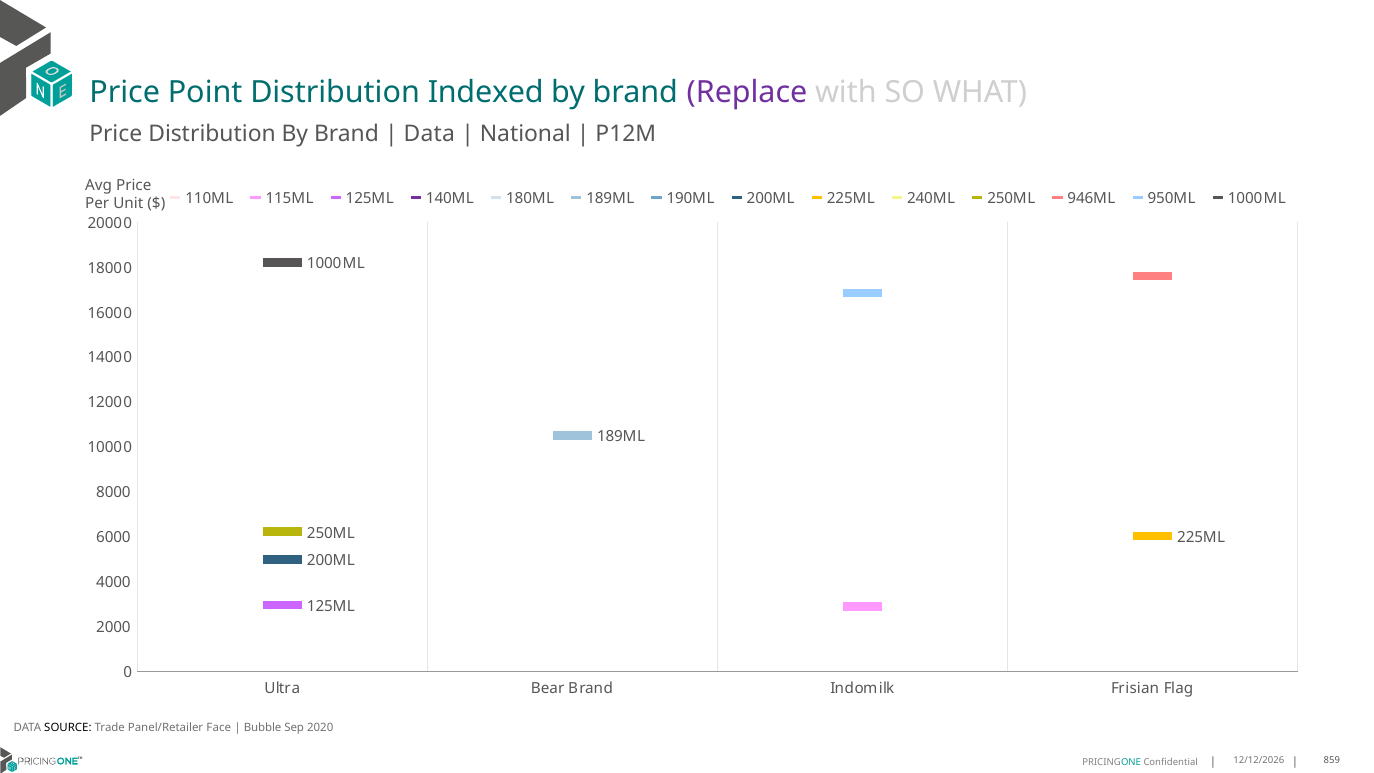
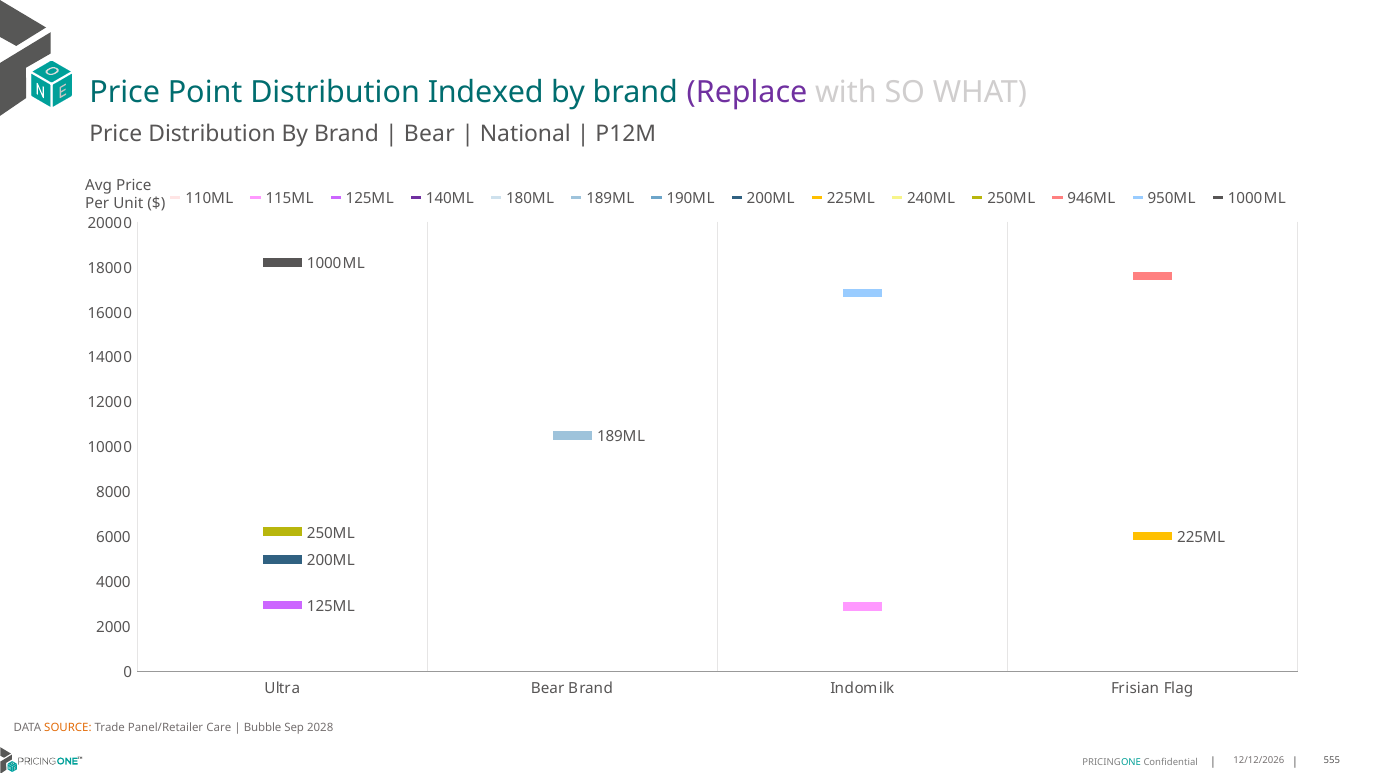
Data at (429, 134): Data -> Bear
SOURCE colour: black -> orange
Face: Face -> Care
2020: 2020 -> 2028
859: 859 -> 555
